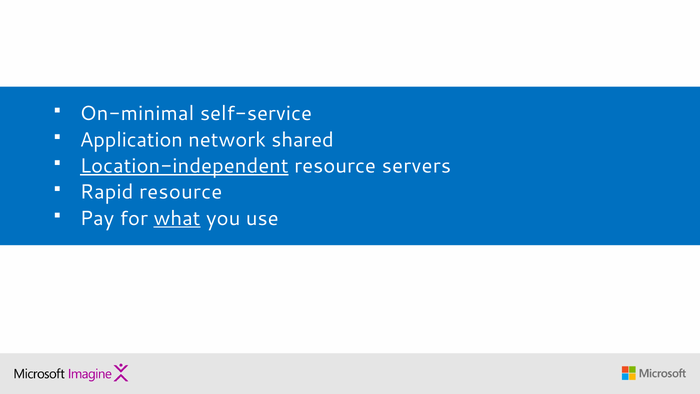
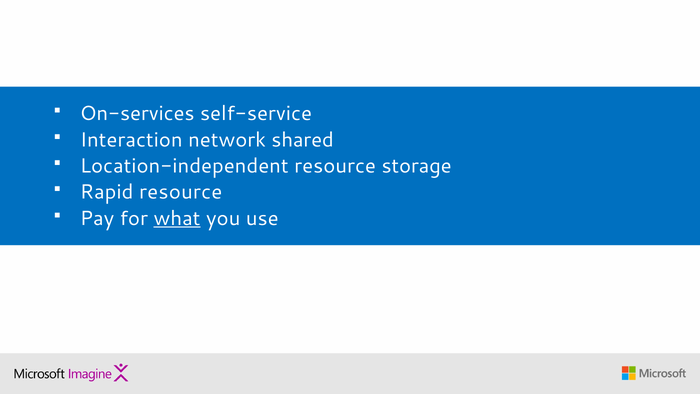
On-minimal: On-minimal -> On-services
Application: Application -> Interaction
Location-independent underline: present -> none
servers: servers -> storage
